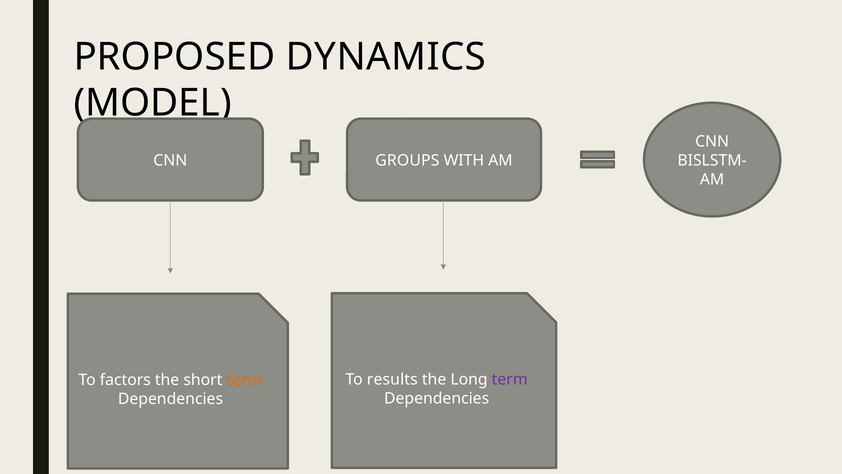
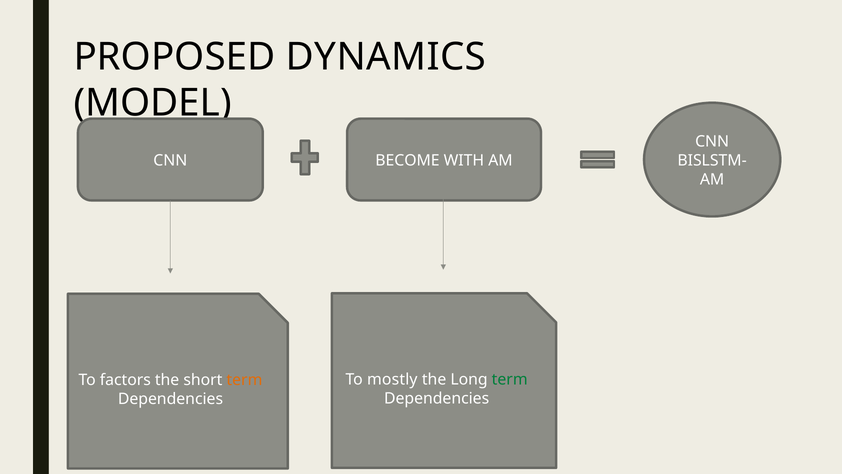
GROUPS: GROUPS -> BECOME
results: results -> mostly
term at (510, 379) colour: purple -> green
